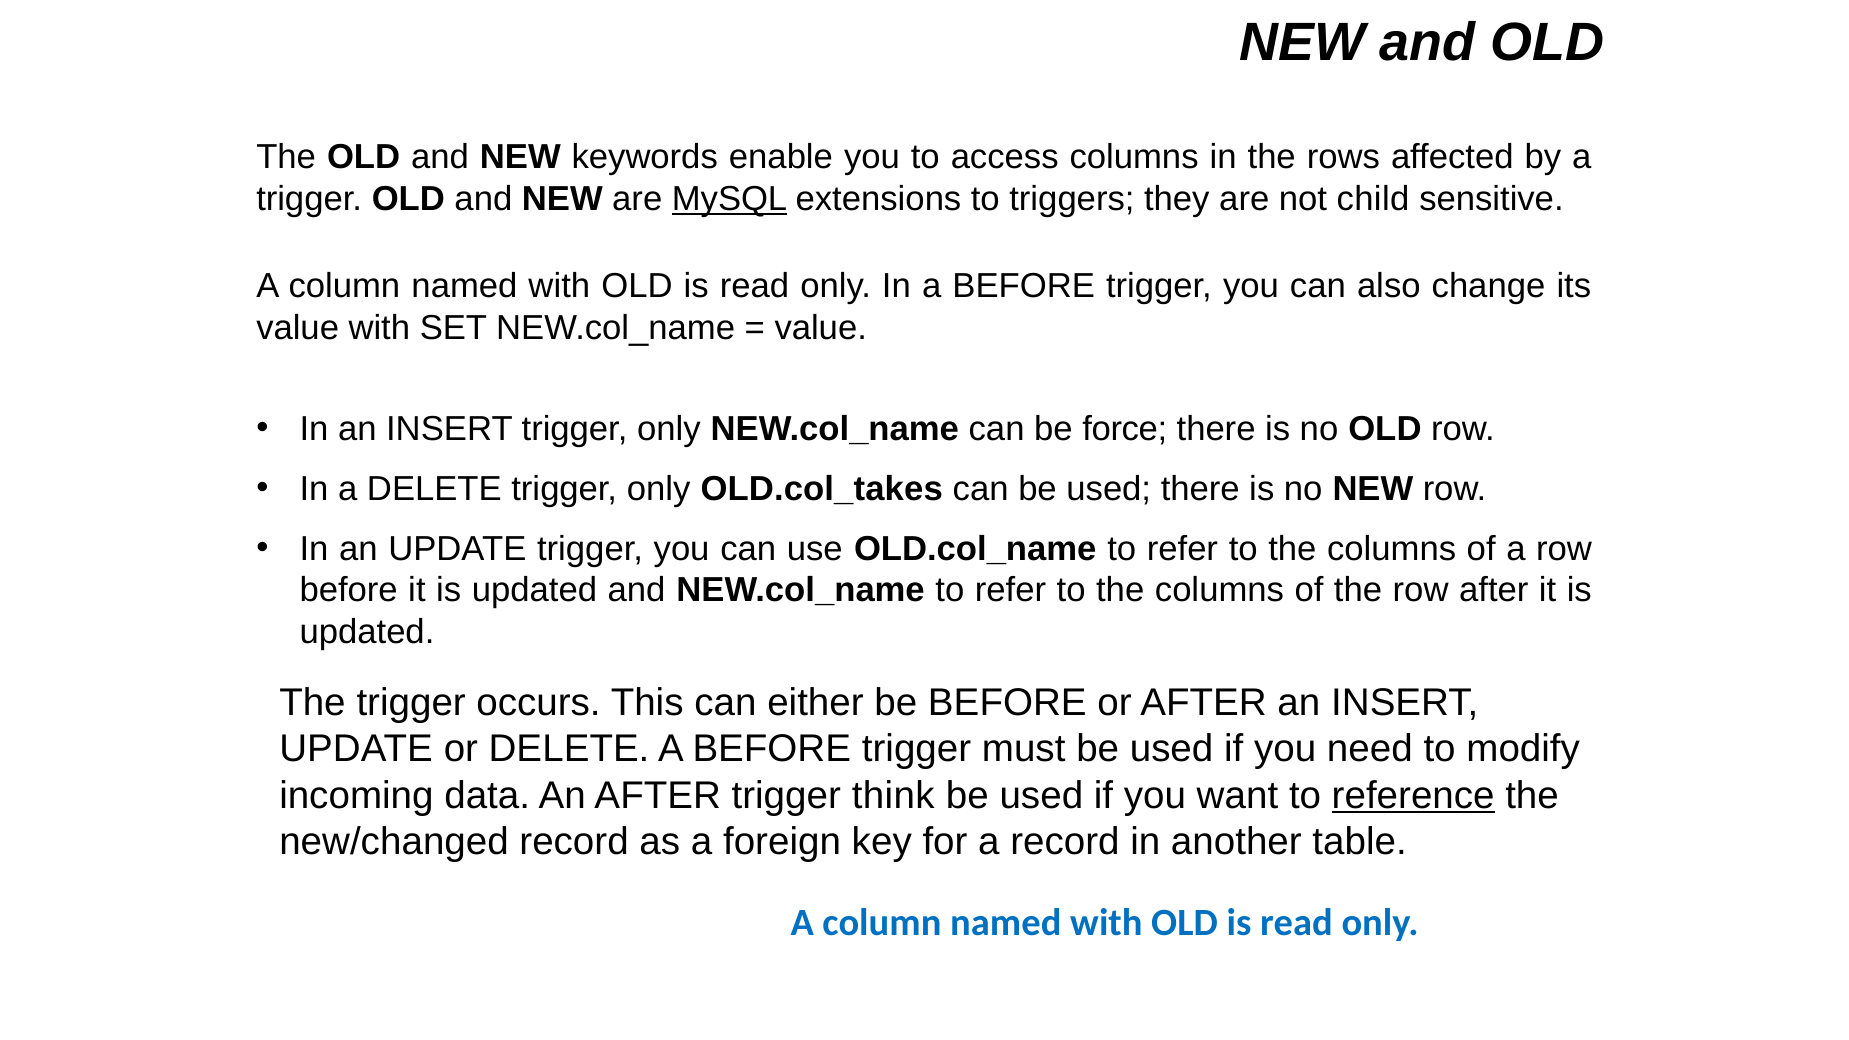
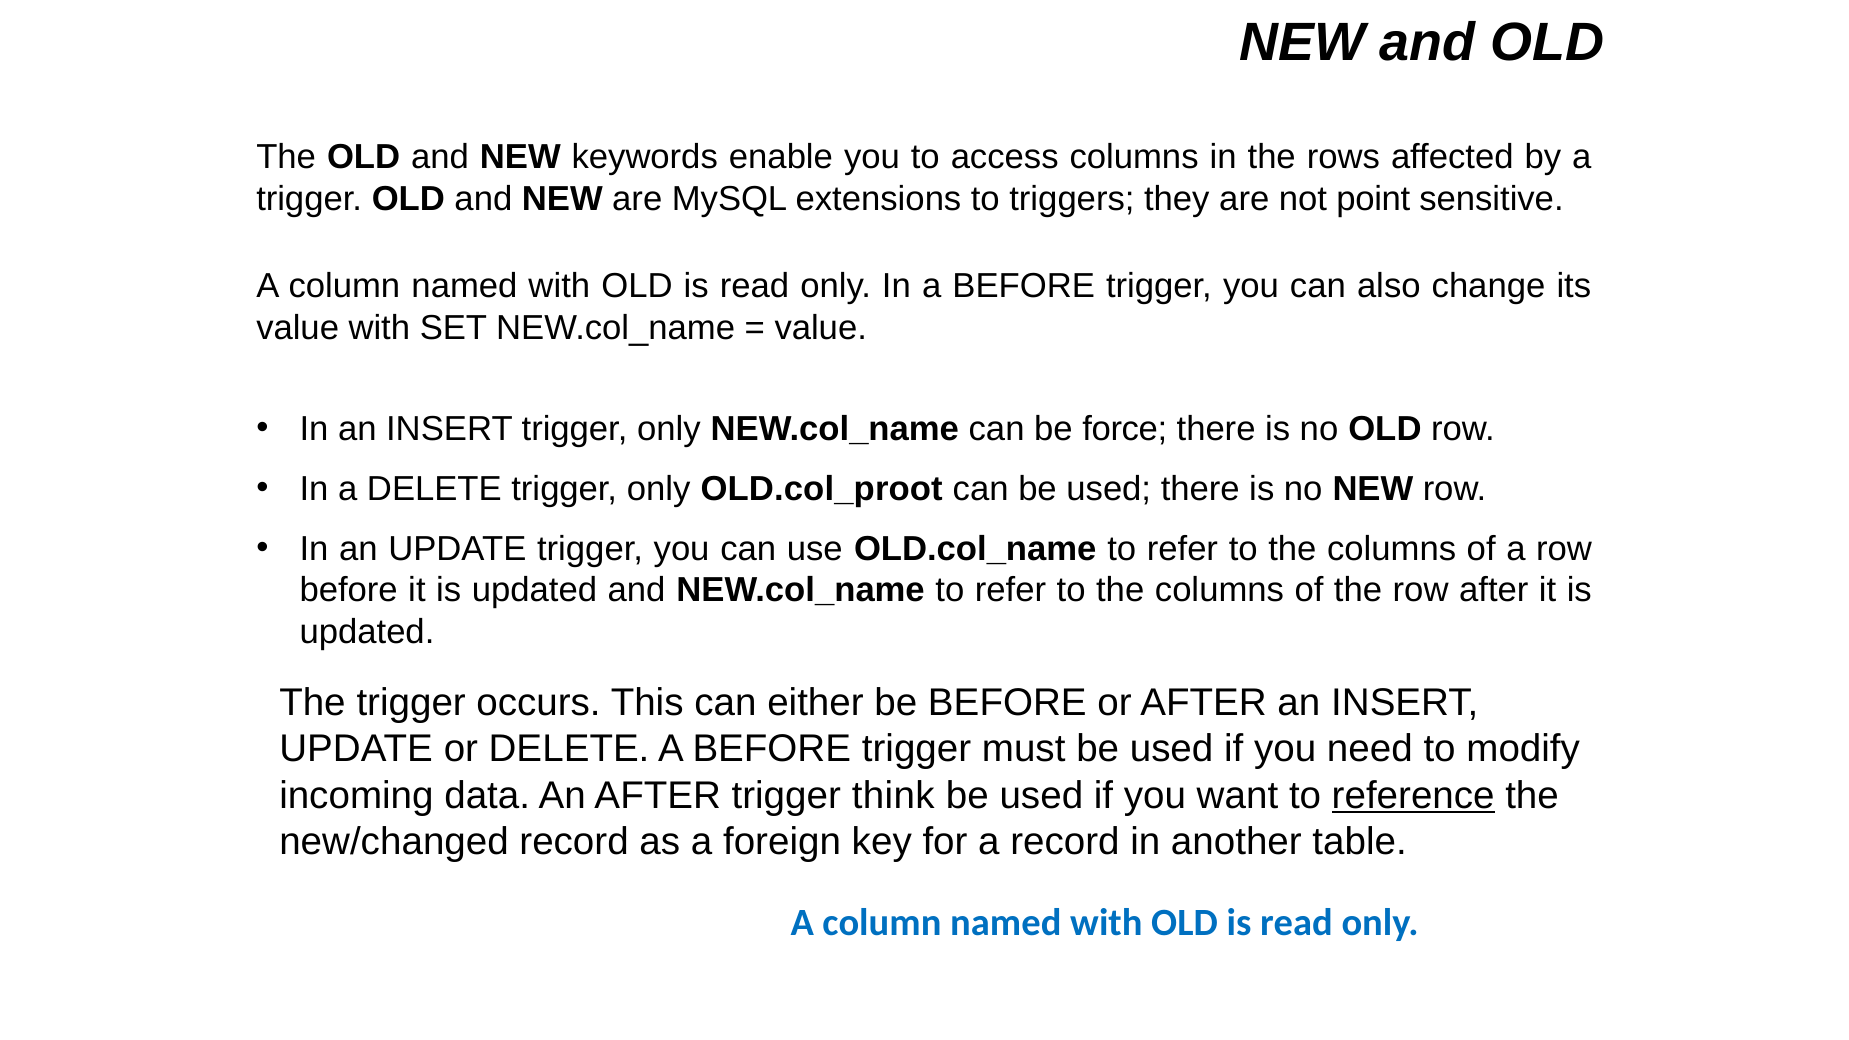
MySQL underline: present -> none
child: child -> point
OLD.col_takes: OLD.col_takes -> OLD.col_proot
